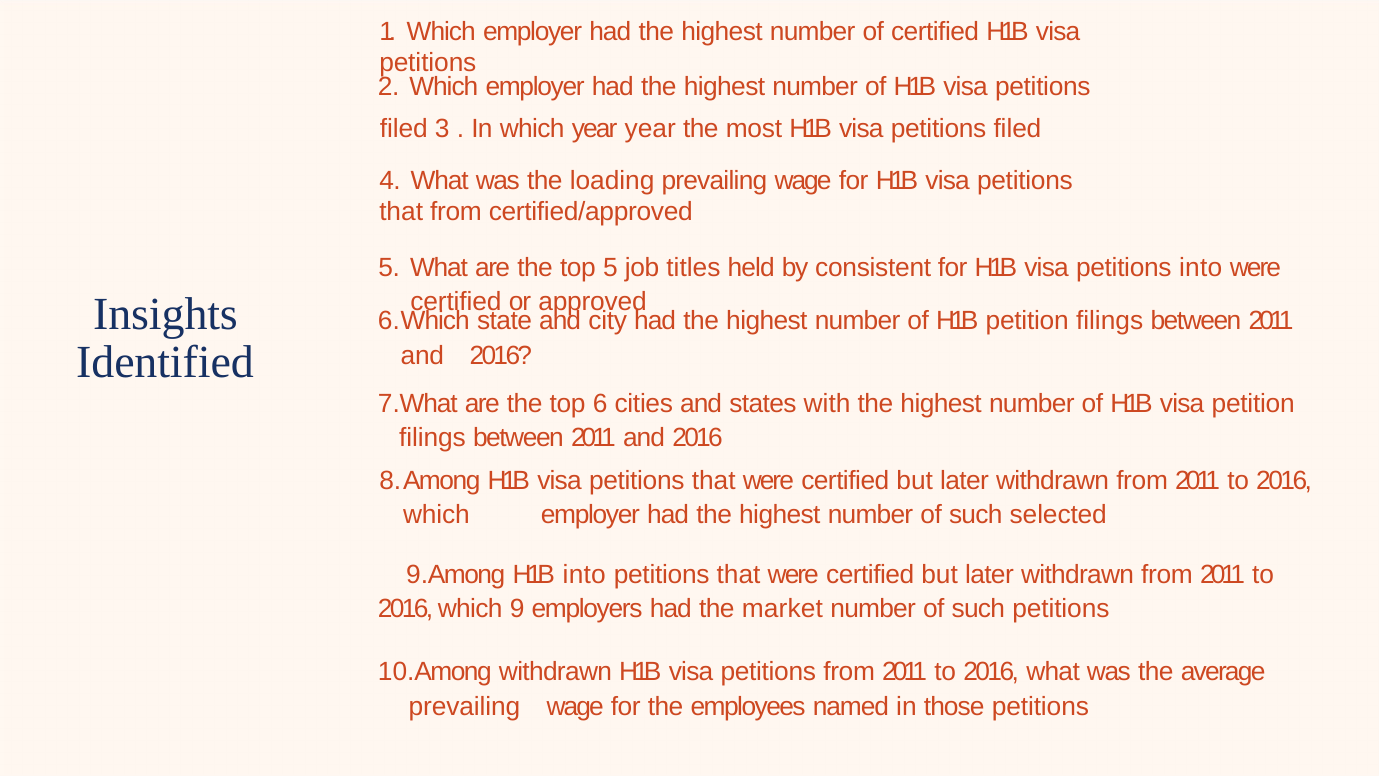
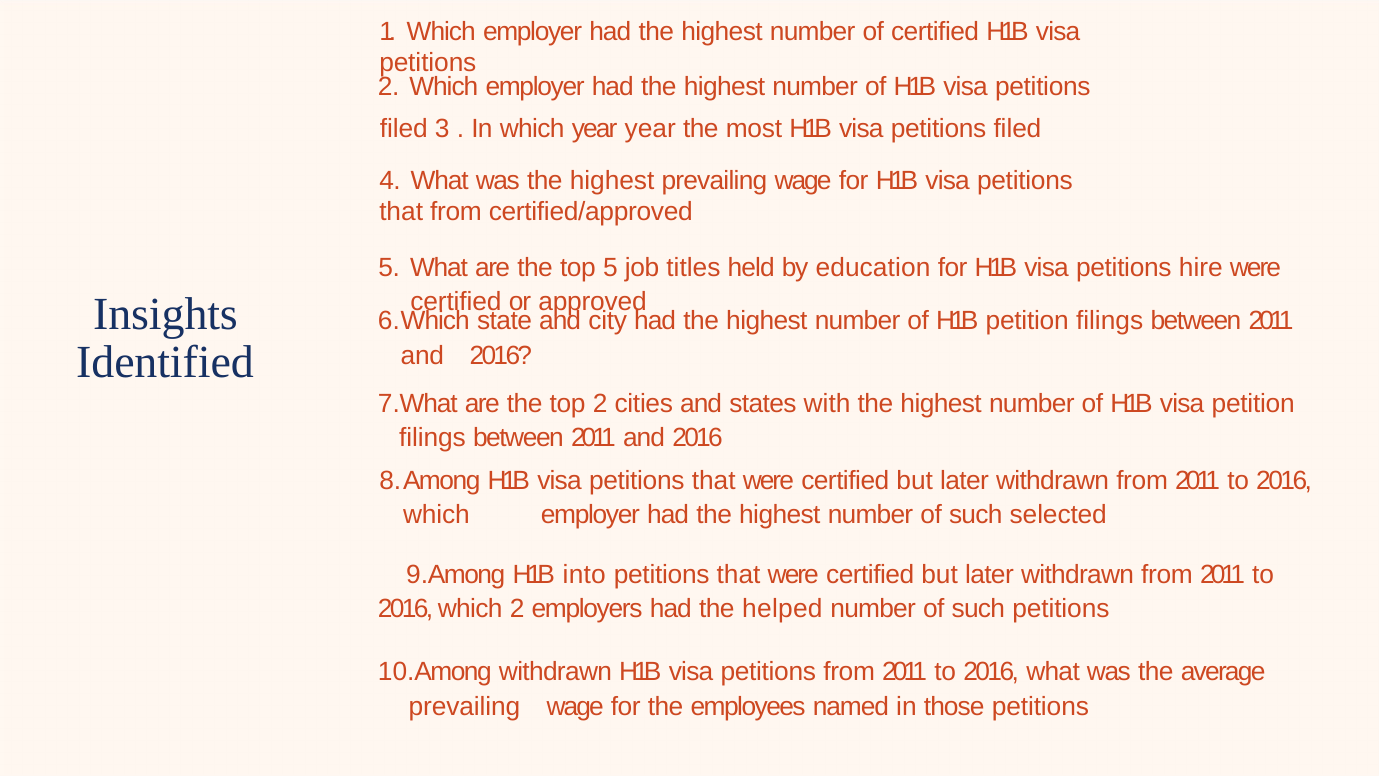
was the loading: loading -> highest
consistent: consistent -> education
petitions into: into -> hire
top 6: 6 -> 2
which 9: 9 -> 2
market: market -> helped
